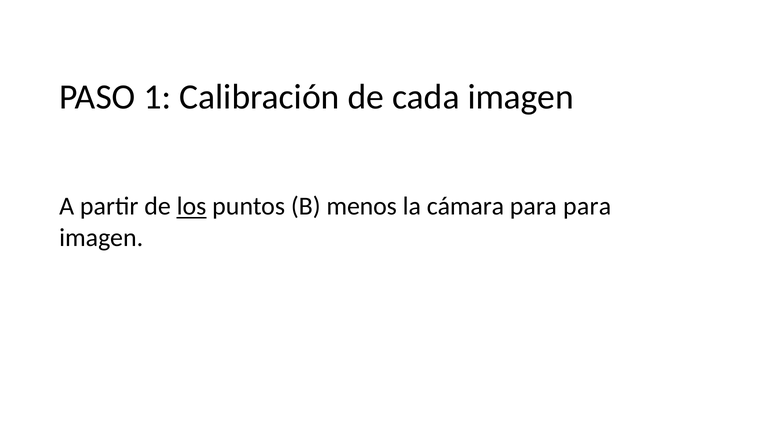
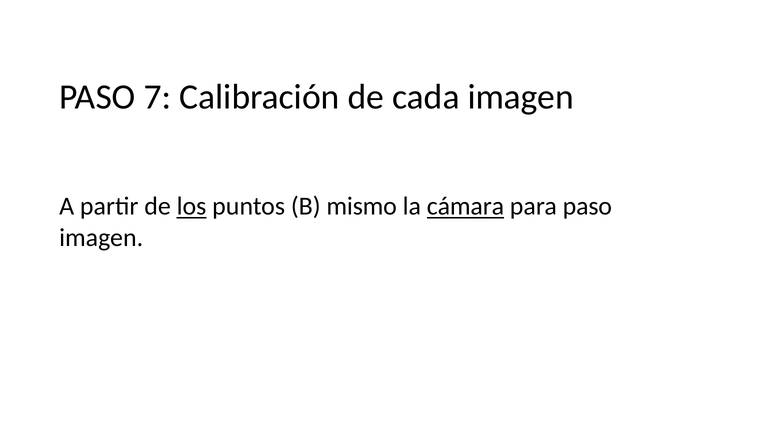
1: 1 -> 7
menos: menos -> mismo
cámara underline: none -> present
para para: para -> paso
